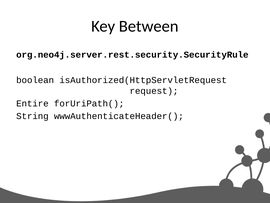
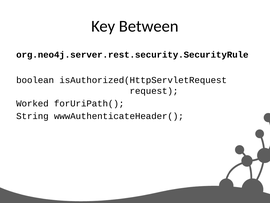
Entire: Entire -> Worked
